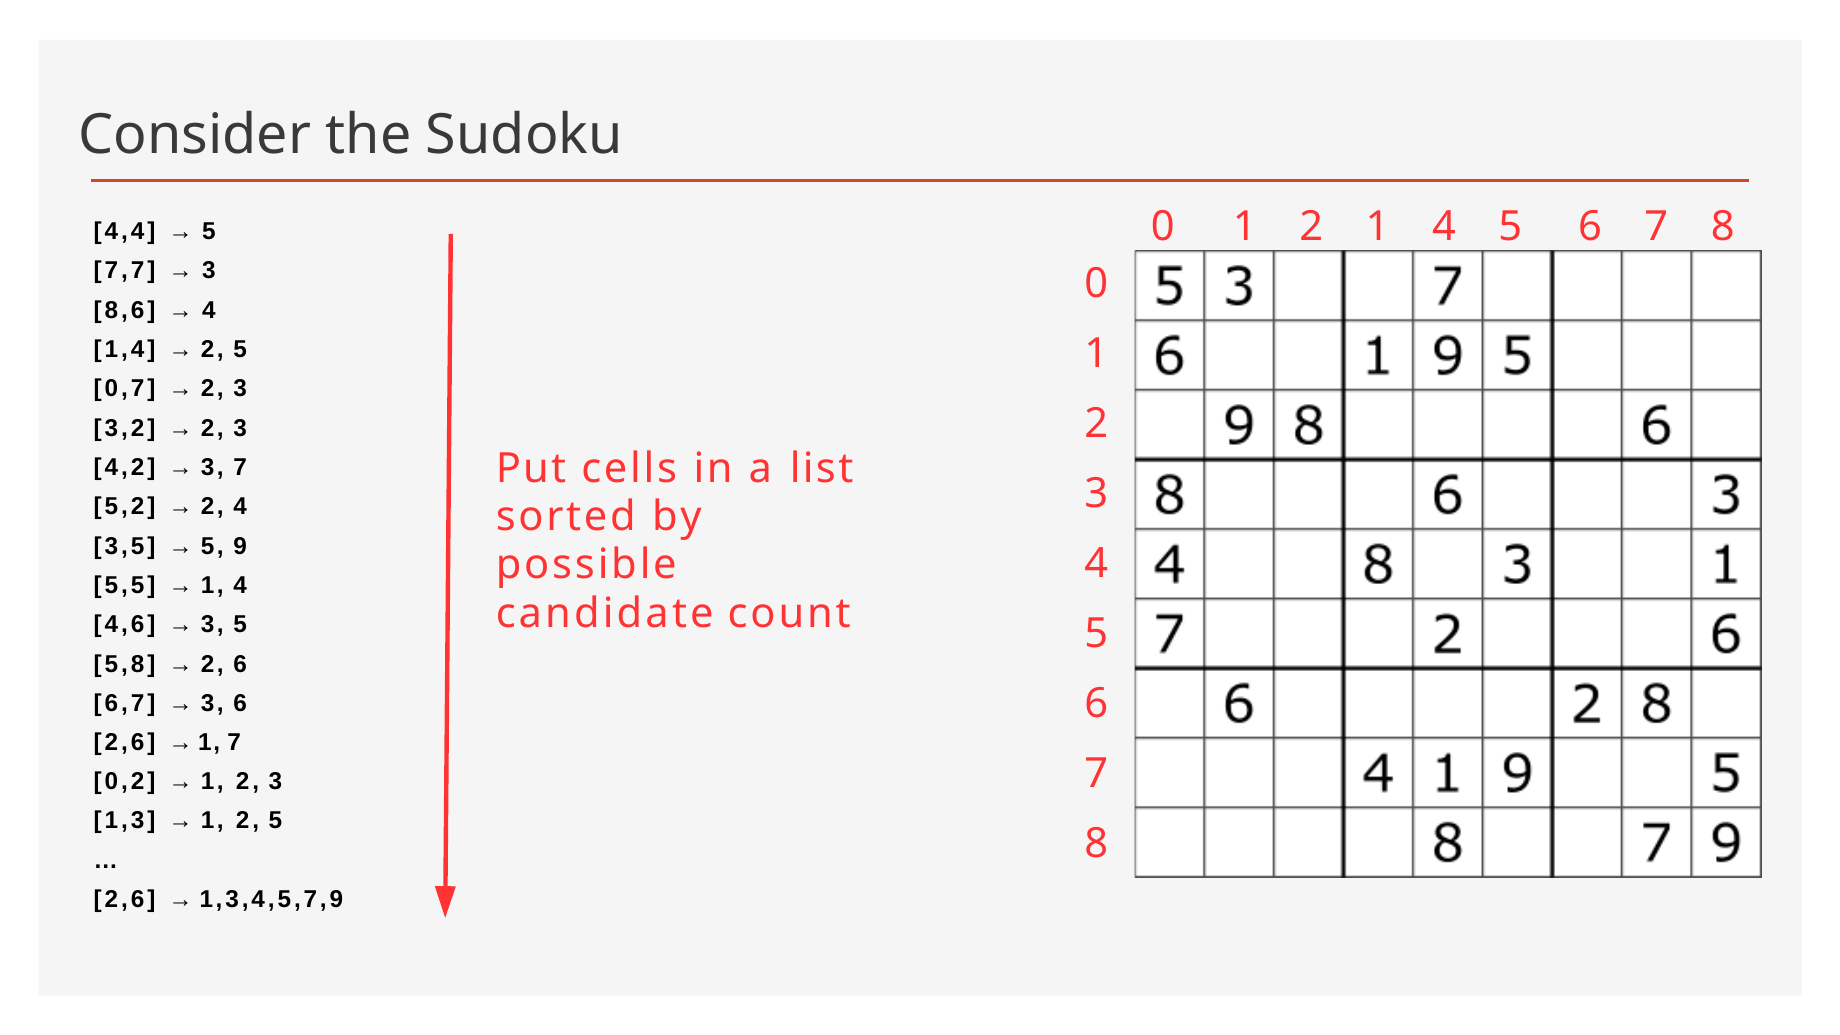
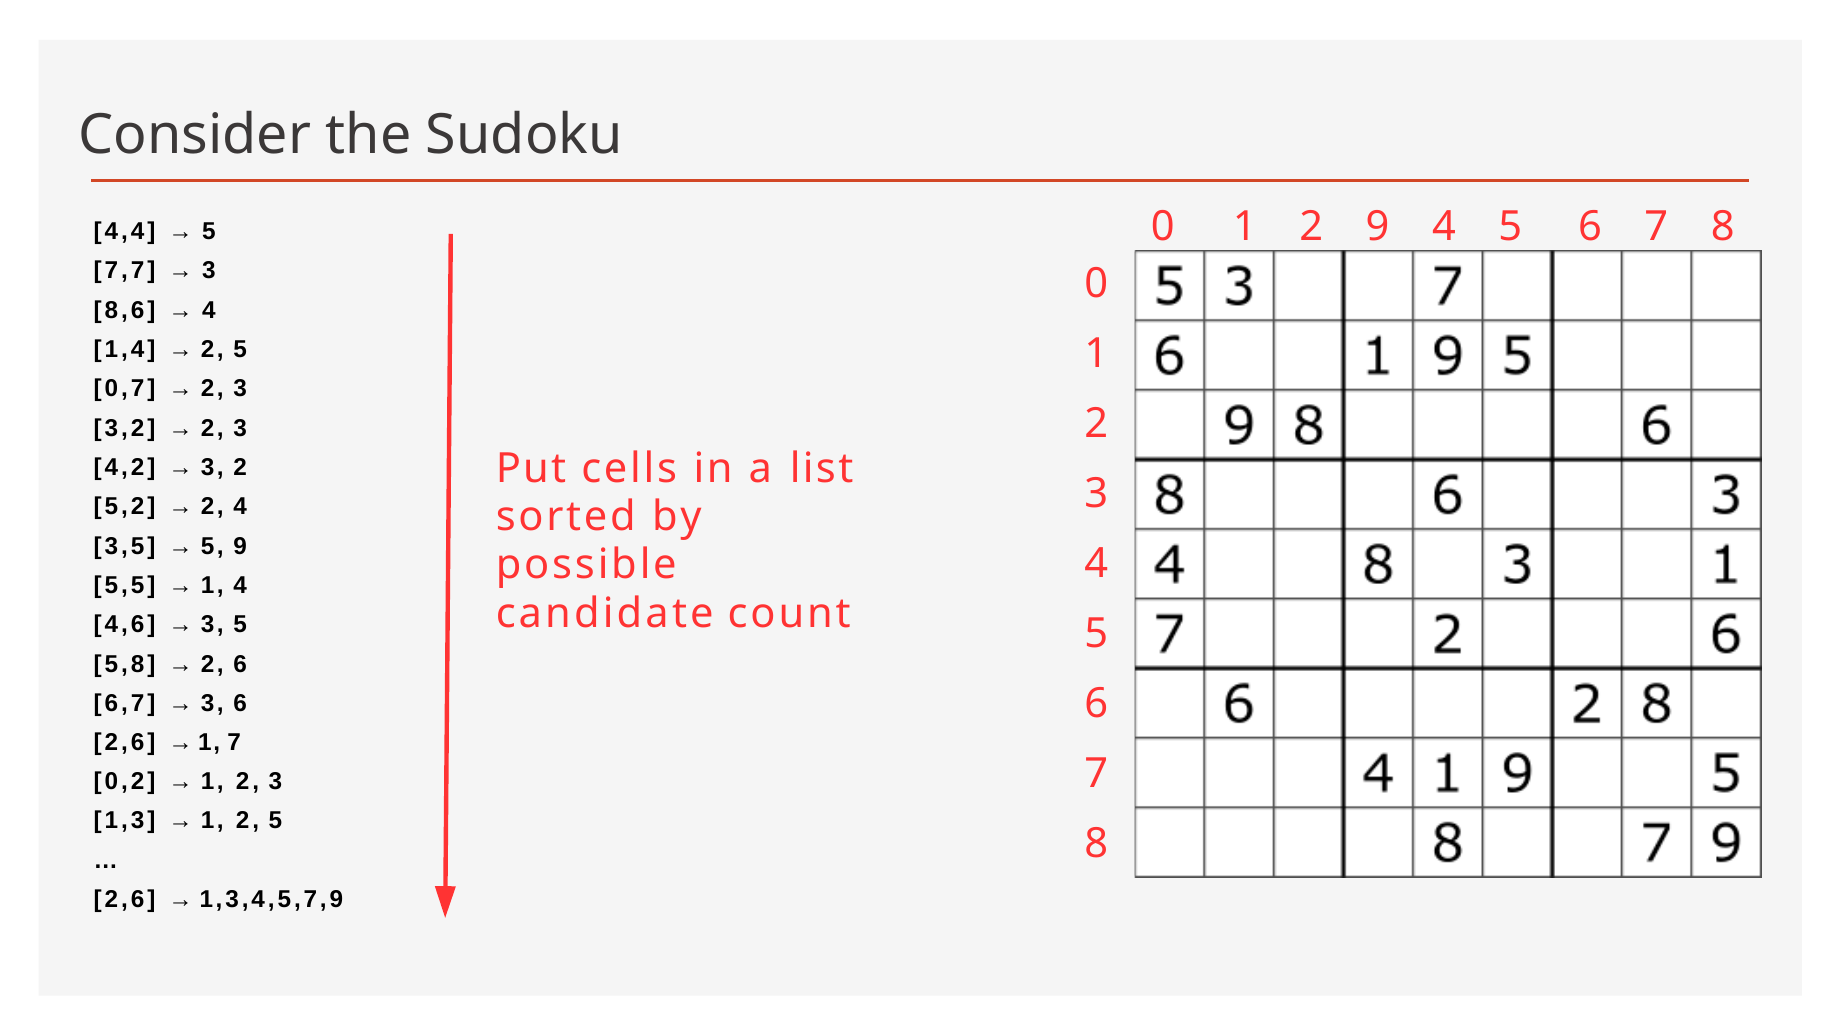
2 1: 1 -> 9
3 7: 7 -> 2
